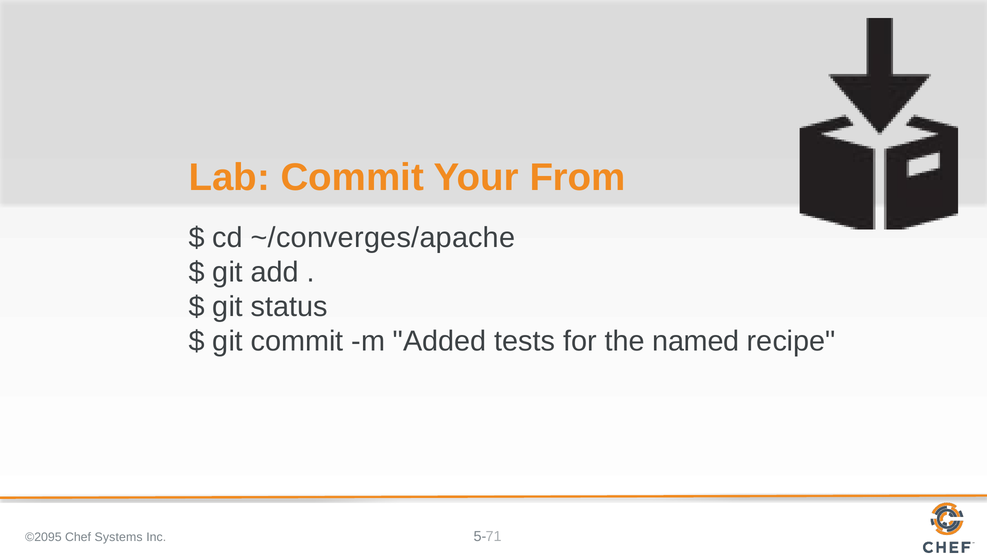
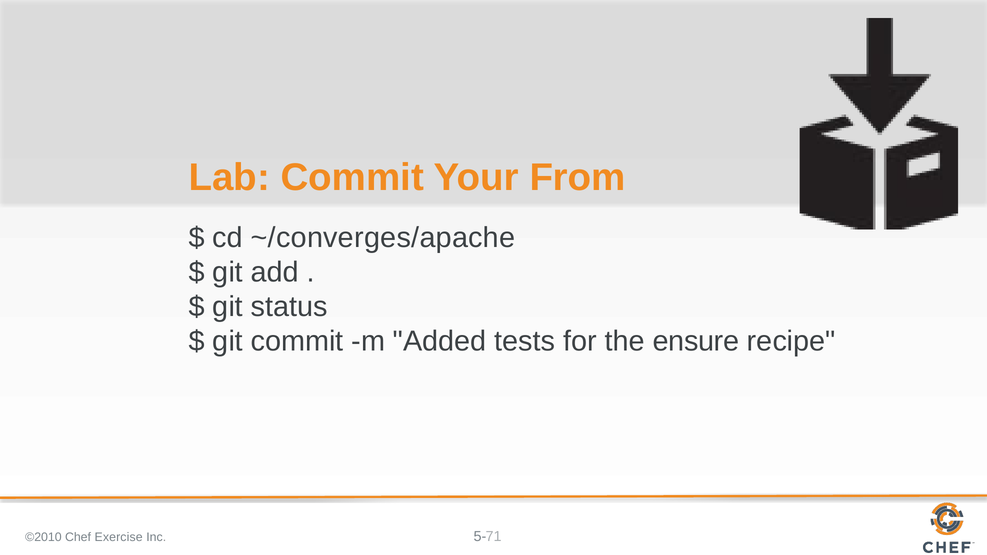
named: named -> ensure
©2095: ©2095 -> ©2010
Systems: Systems -> Exercise
